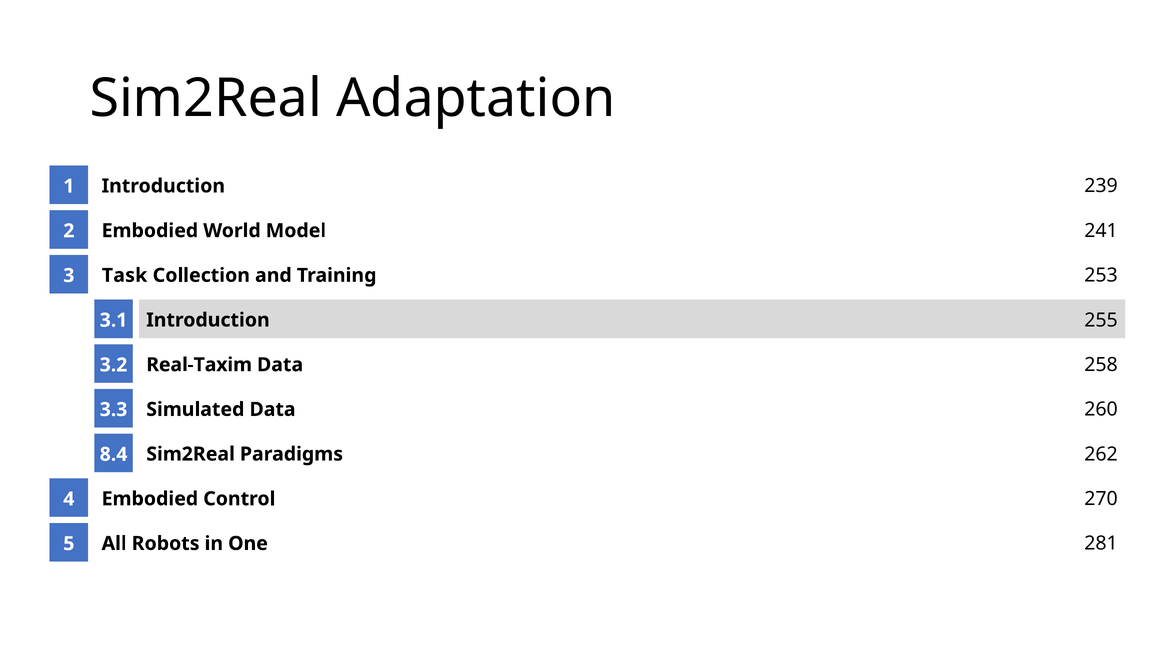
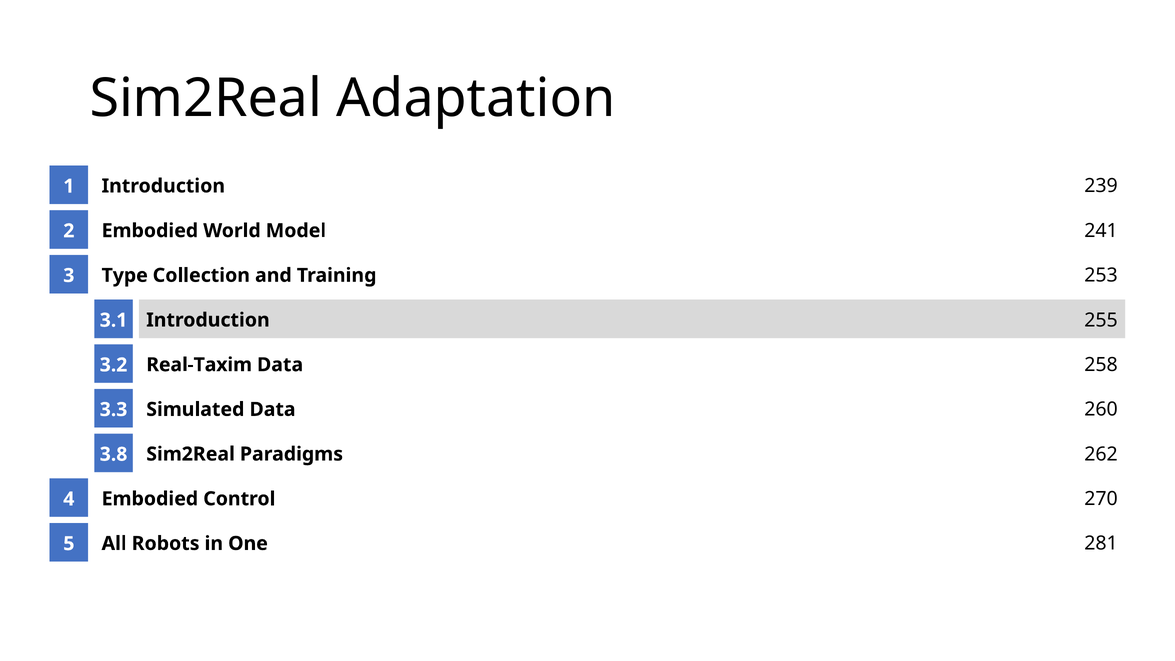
Task: Task -> Type
8.4: 8.4 -> 3.8
